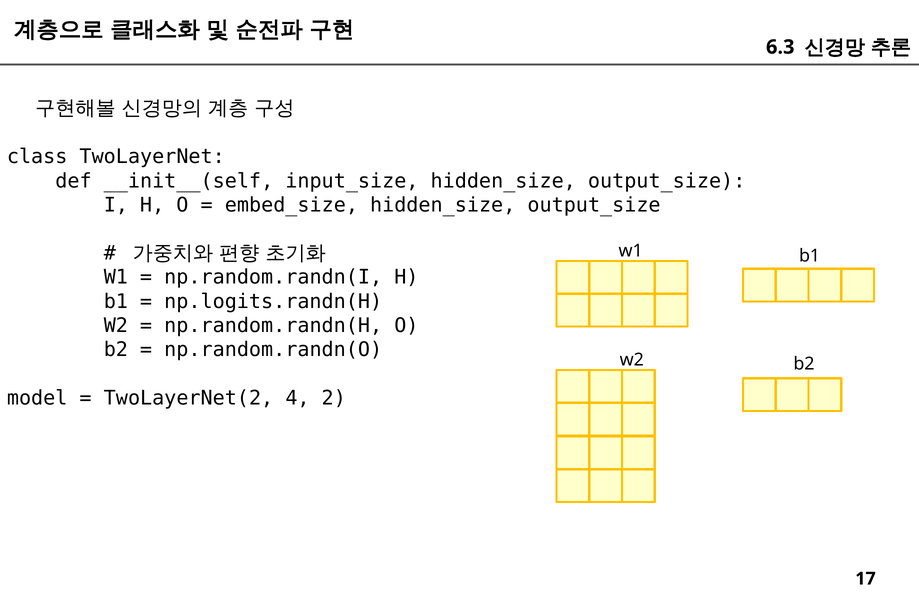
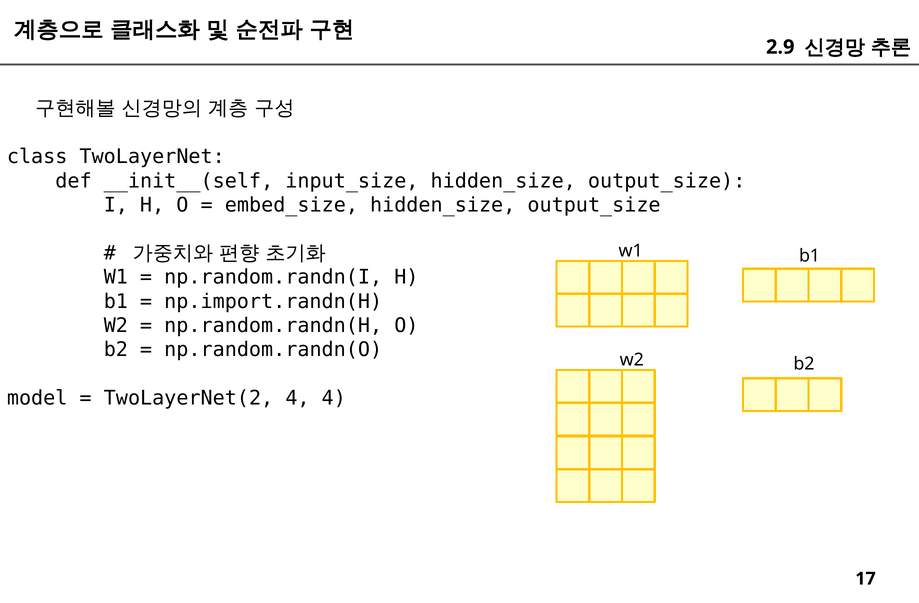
6.3: 6.3 -> 2.9
np.logits.randn(H: np.logits.randn(H -> np.import.randn(H
4 2: 2 -> 4
